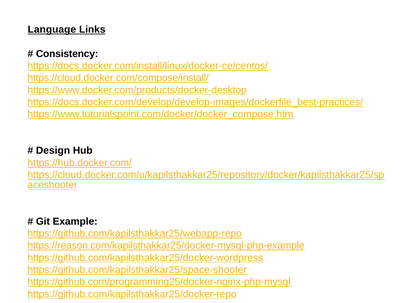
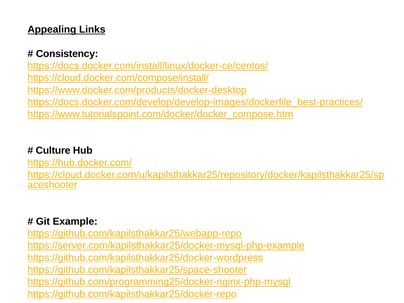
Language: Language -> Appealing
Design: Design -> Culture
https://reason.com/kapilsthakkar25/docker-mysql-php-example: https://reason.com/kapilsthakkar25/docker-mysql-php-example -> https://server.com/kapilsthakkar25/docker-mysql-php-example
